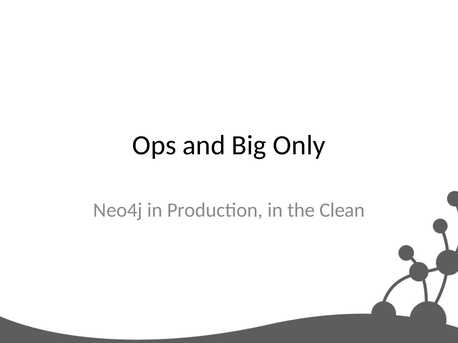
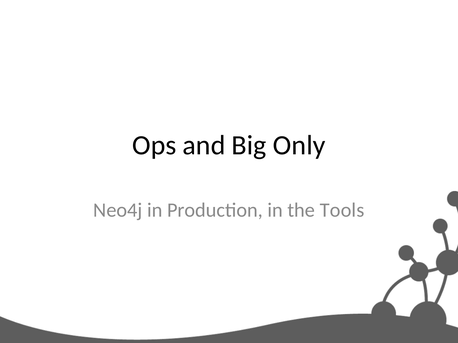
Clean: Clean -> Tools
